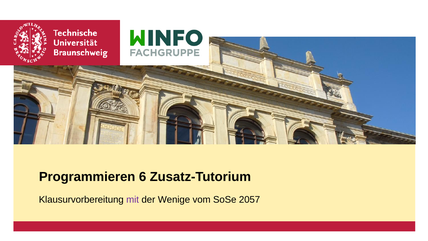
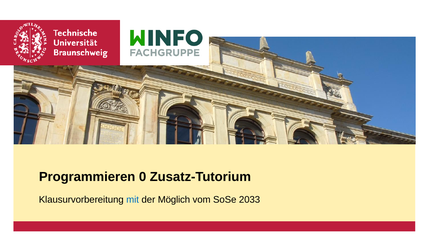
6: 6 -> 0
mit colour: purple -> blue
Wenige: Wenige -> Möglich
2057: 2057 -> 2033
